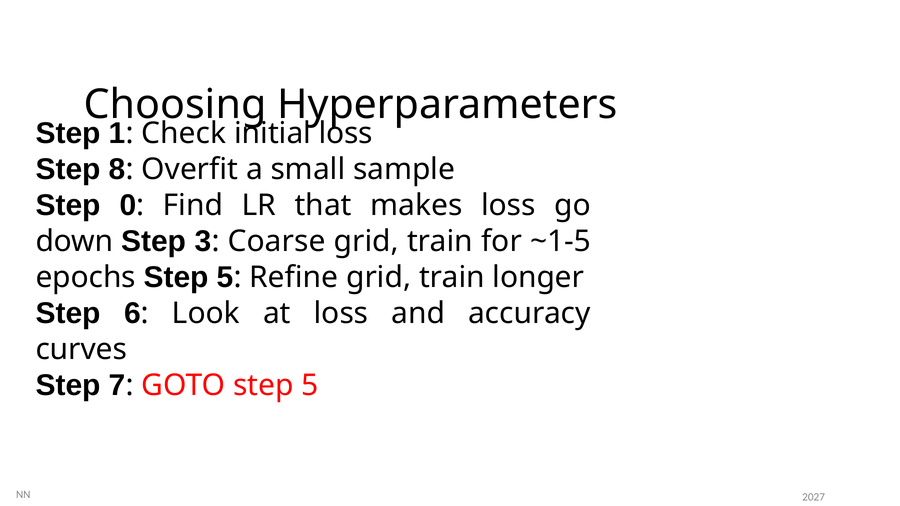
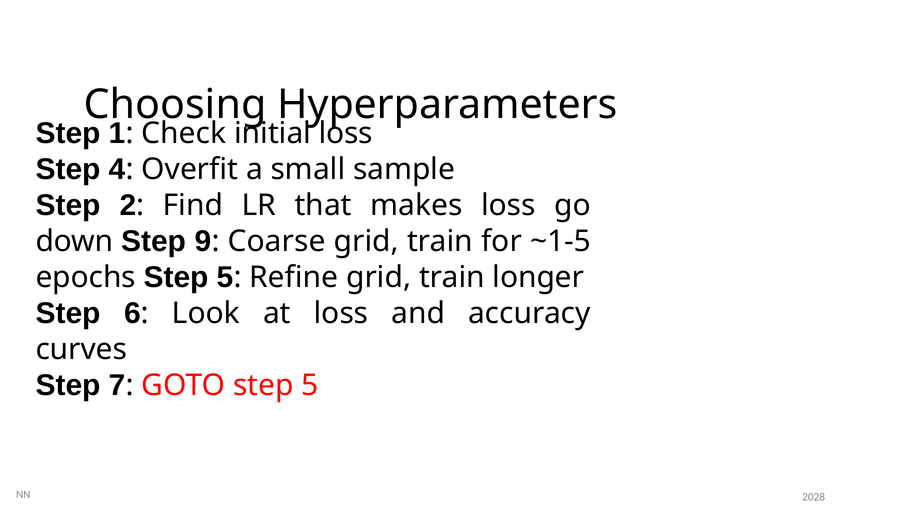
8: 8 -> 4
0: 0 -> 2
3: 3 -> 9
2027: 2027 -> 2028
